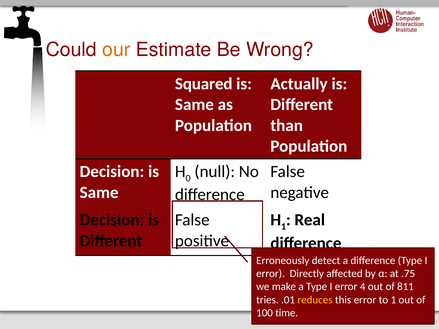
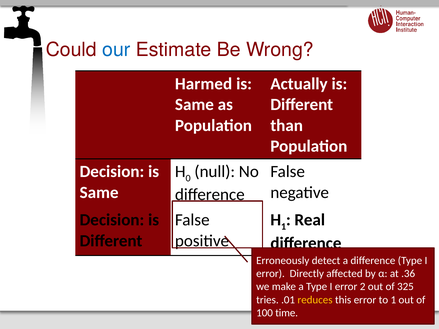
our colour: orange -> blue
Squared: Squared -> Harmed
.75: .75 -> .36
4: 4 -> 2
811: 811 -> 325
